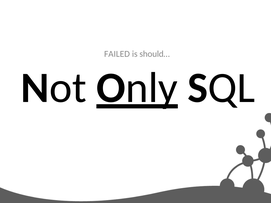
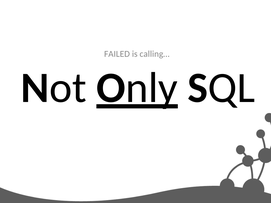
should…: should… -> calling…
